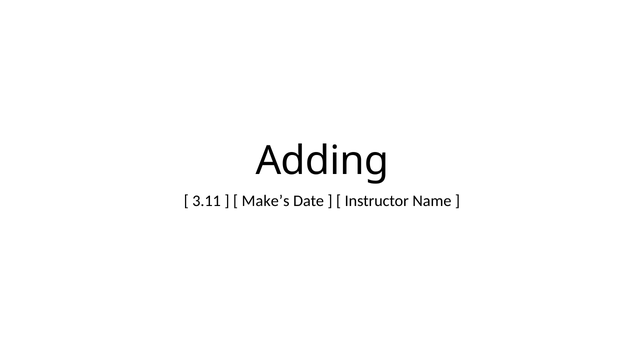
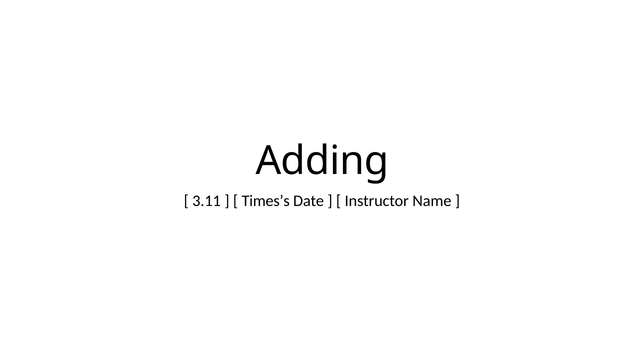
Make’s: Make’s -> Times’s
